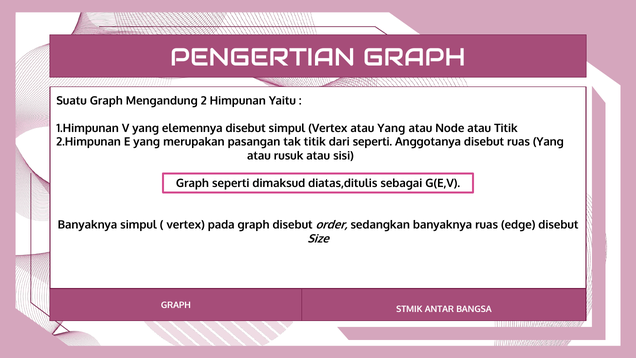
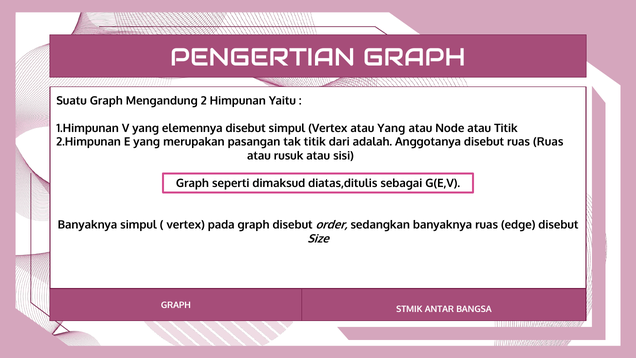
dari seperti: seperti -> adalah
ruas Yang: Yang -> Ruas
